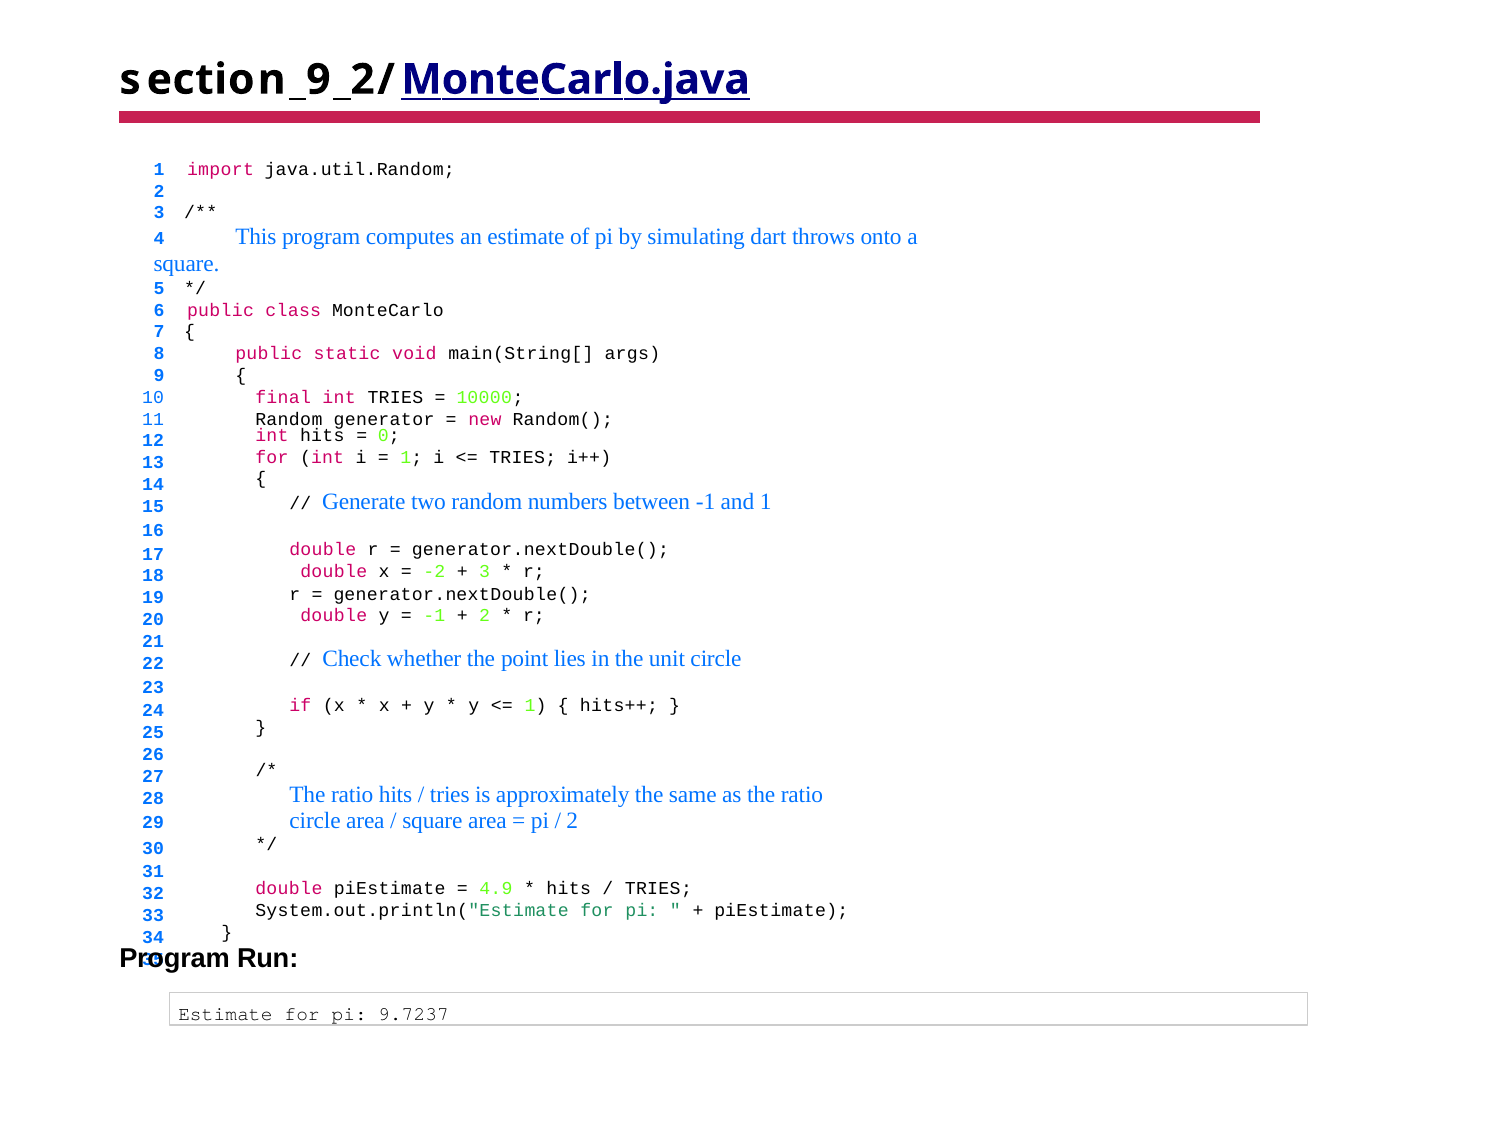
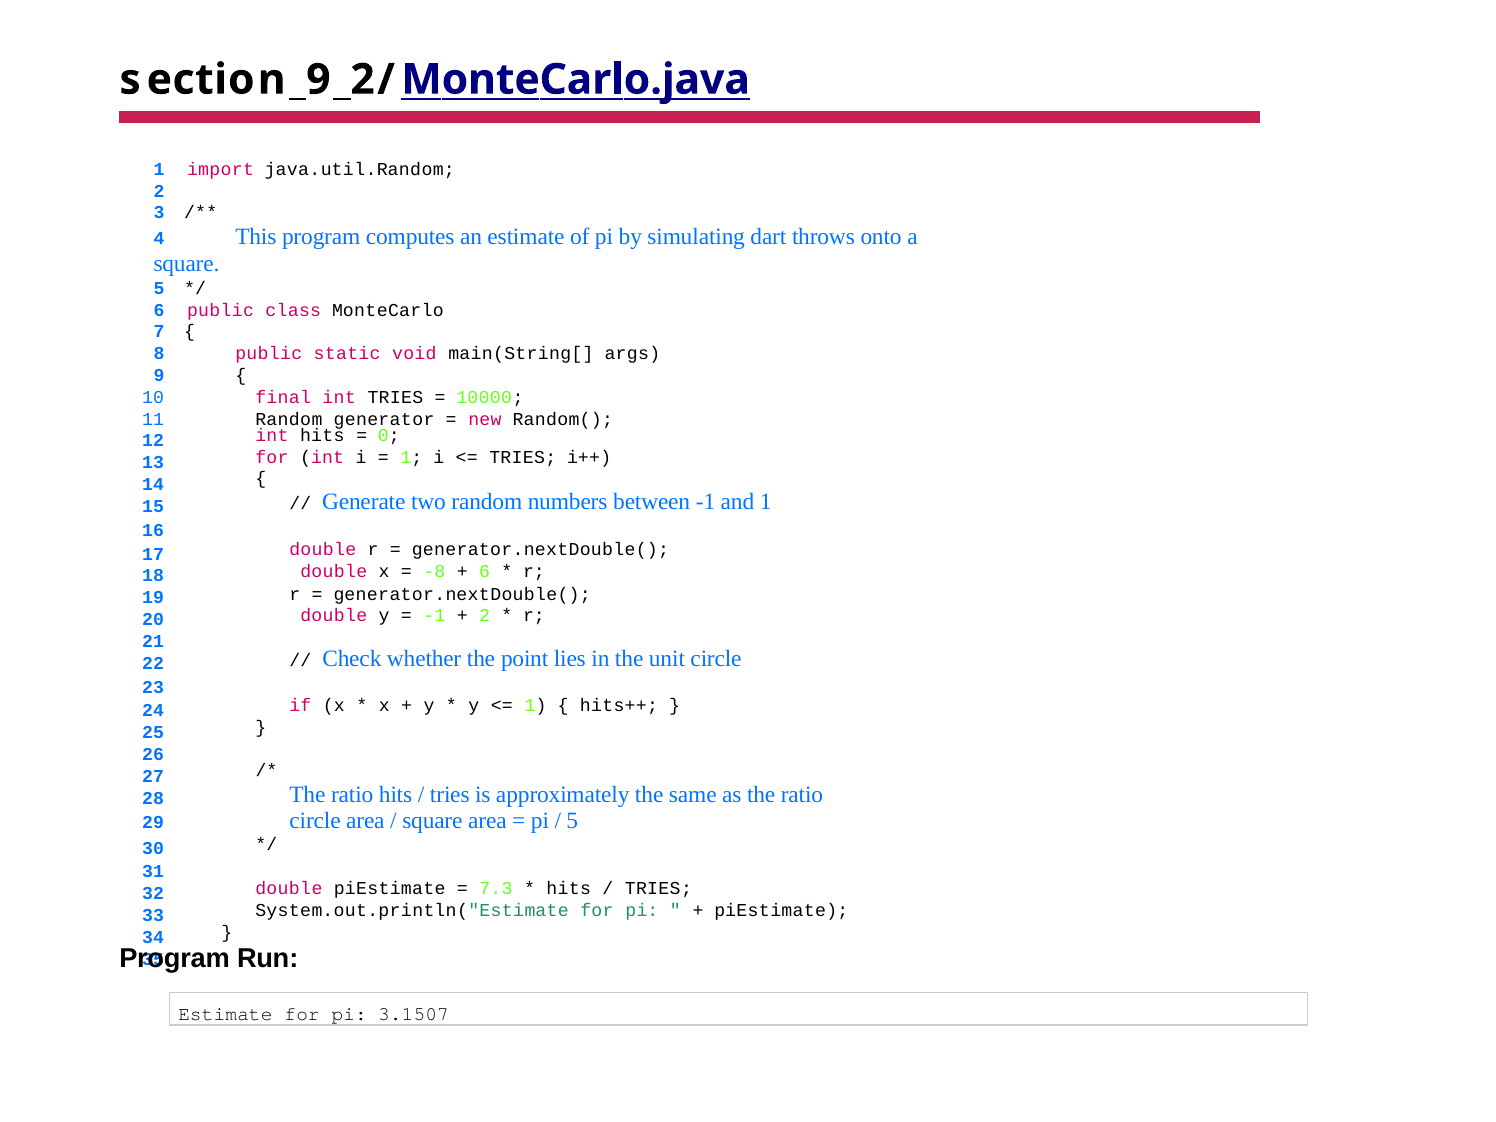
-2: -2 -> -8
3 at (485, 572): 3 -> 6
2 at (572, 821): 2 -> 5
4.9: 4.9 -> 7.3
9.7237: 9.7237 -> 3.1507
